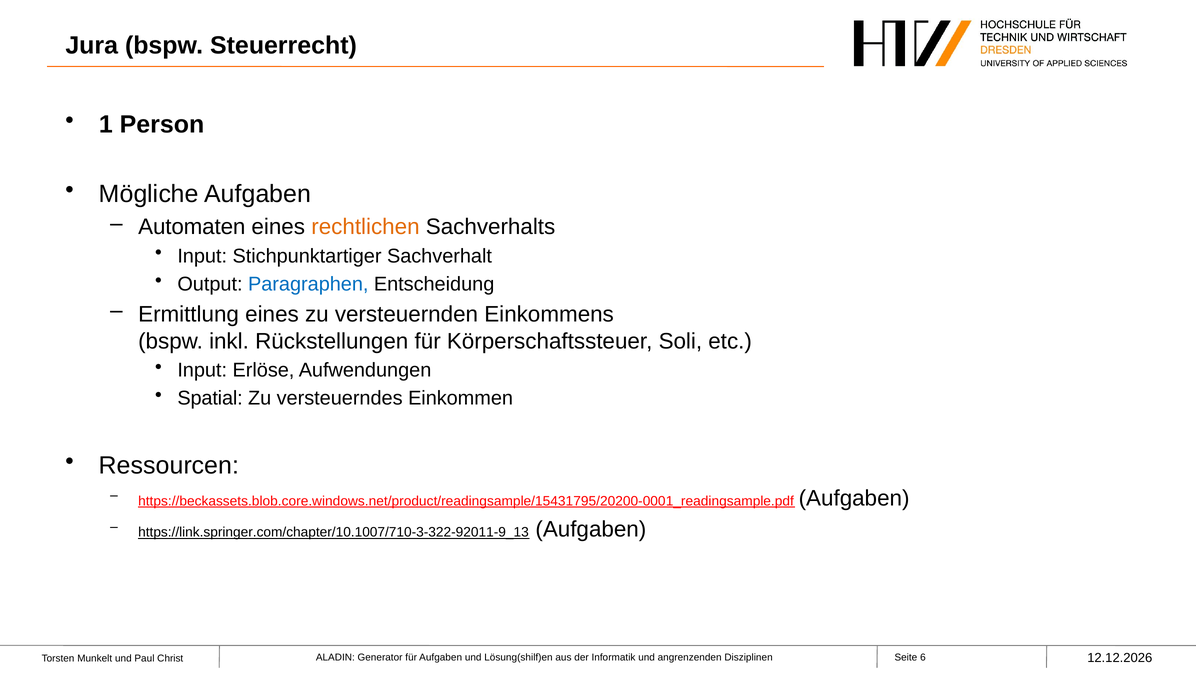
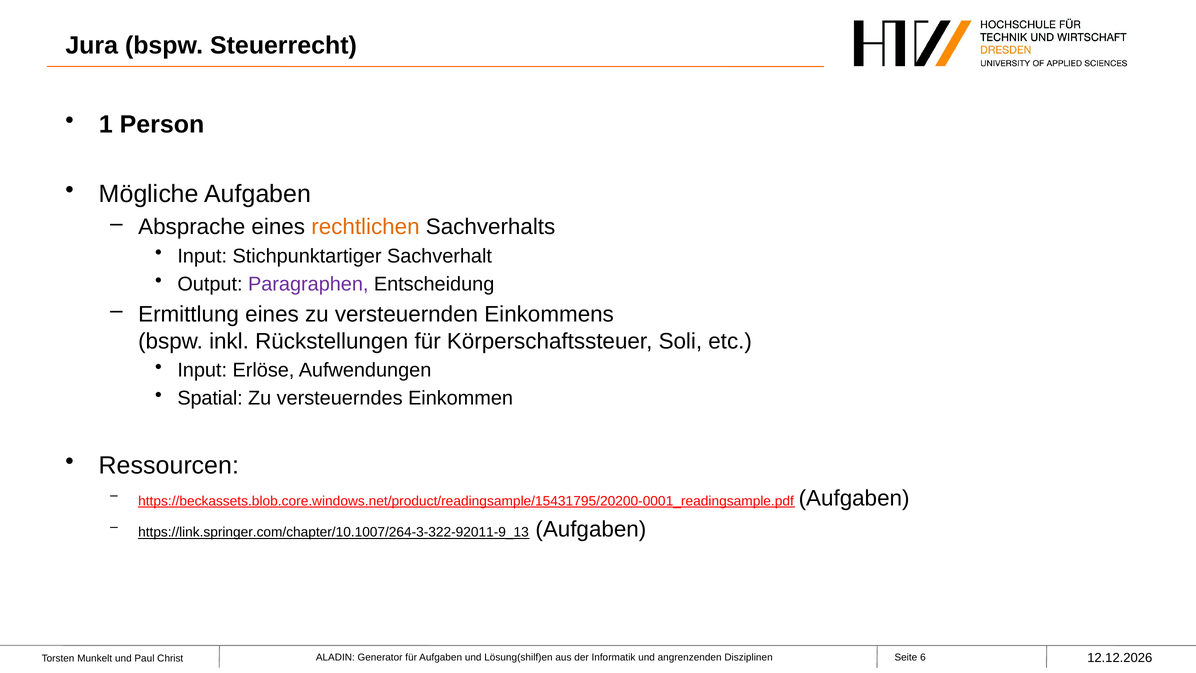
Automaten: Automaten -> Absprache
Paragraphen colour: blue -> purple
https://link.springer.com/chapter/10.1007/710-3-322-92011-9_13: https://link.springer.com/chapter/10.1007/710-3-322-92011-9_13 -> https://link.springer.com/chapter/10.1007/264-3-322-92011-9_13
